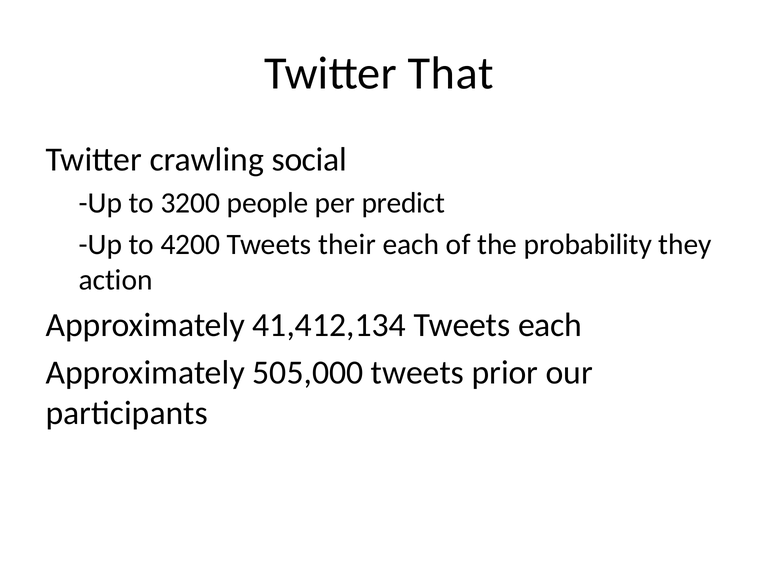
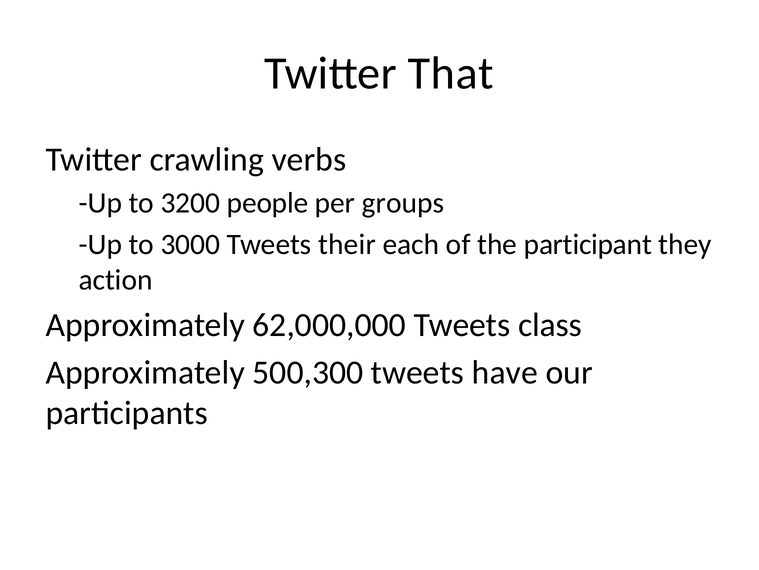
social: social -> verbs
predict: predict -> groups
4200: 4200 -> 3000
probability: probability -> participant
41,412,134: 41,412,134 -> 62,000,000
Tweets each: each -> class
505,000: 505,000 -> 500,300
prior: prior -> have
